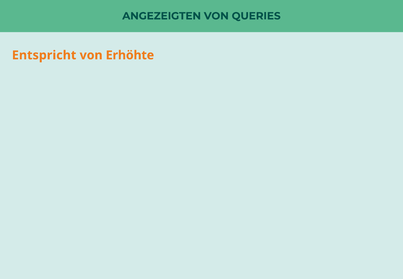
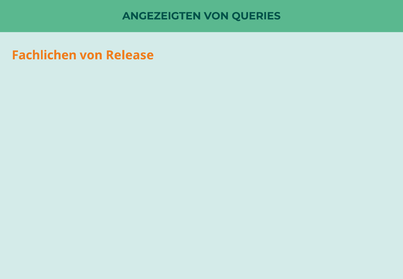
Entspricht: Entspricht -> Fachlichen
Erhöhte: Erhöhte -> Release
